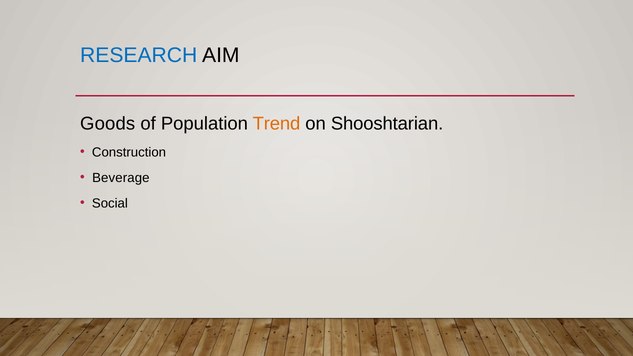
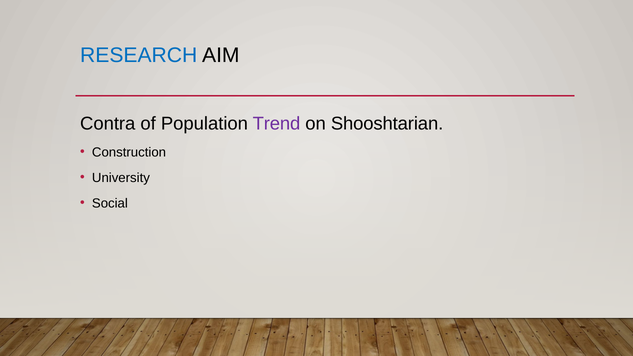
Goods: Goods -> Contra
Trend colour: orange -> purple
Beverage: Beverage -> University
